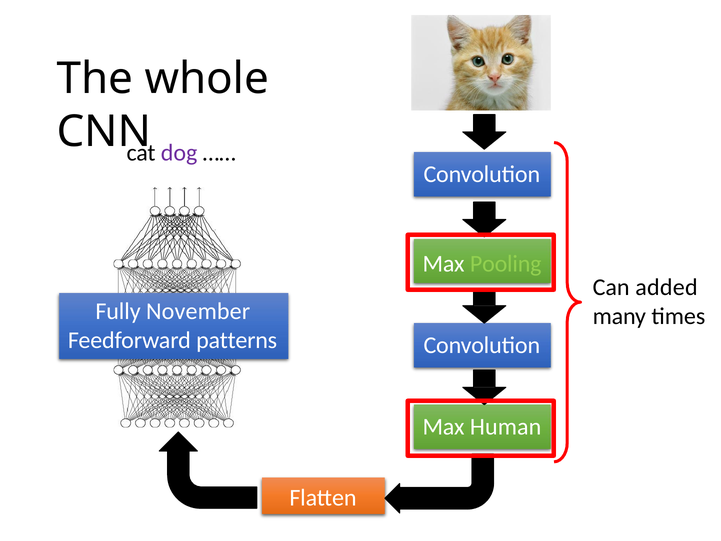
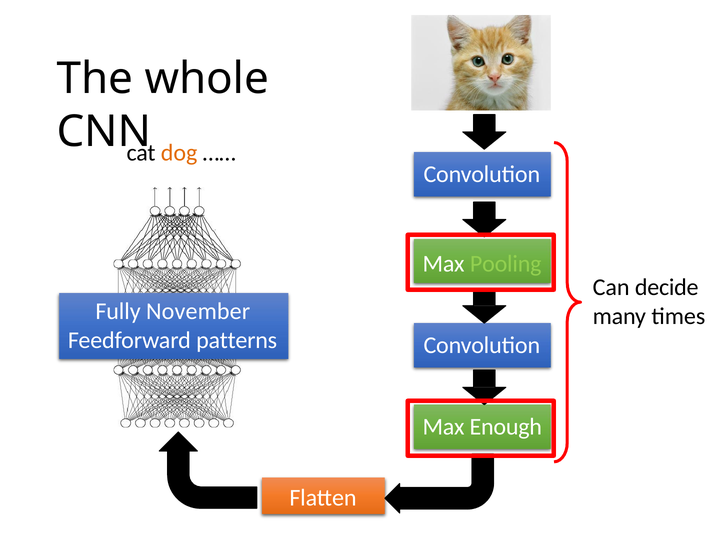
dog colour: purple -> orange
added: added -> decide
Human: Human -> Enough
